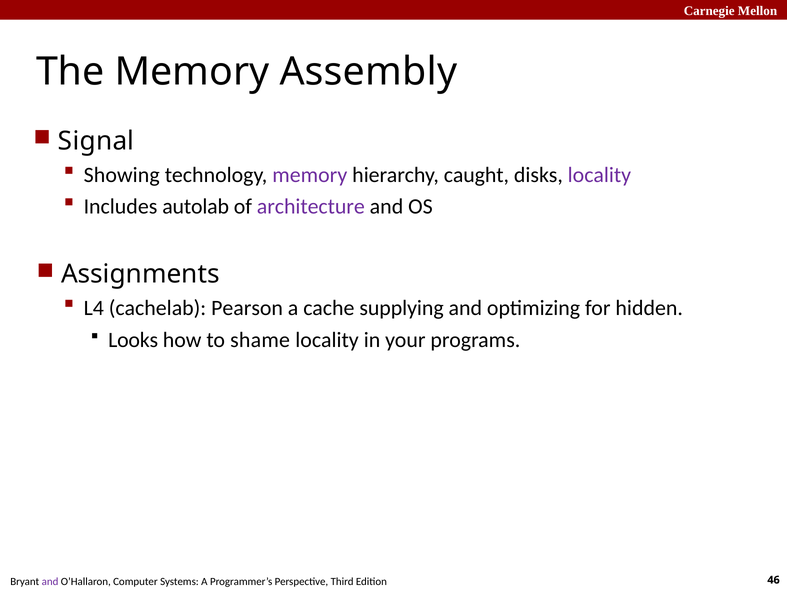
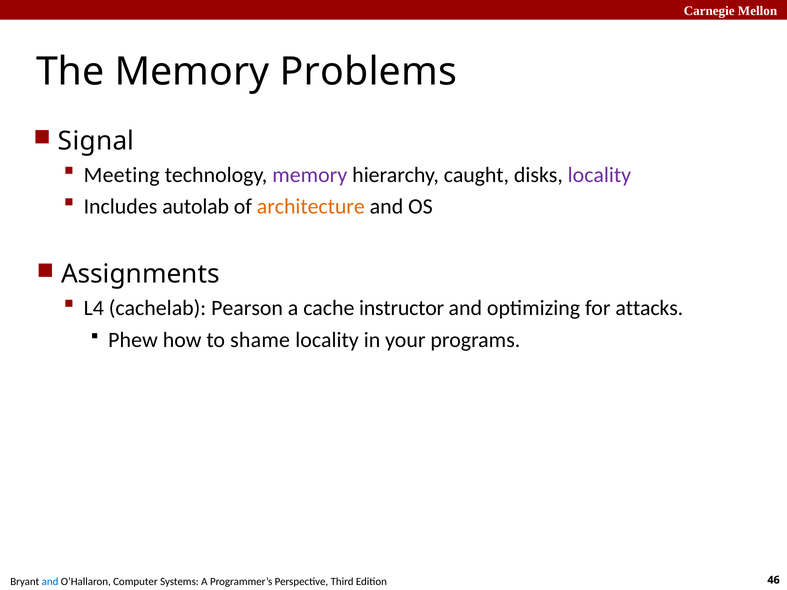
Assembly: Assembly -> Problems
Showing: Showing -> Meeting
architecture colour: purple -> orange
supplying: supplying -> instructor
hidden: hidden -> attacks
Looks: Looks -> Phew
and at (50, 582) colour: purple -> blue
